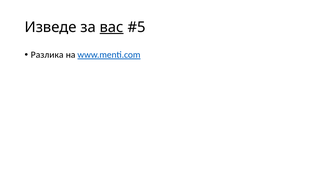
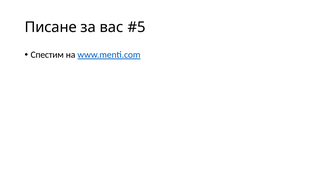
Изведе: Изведе -> Писане
вас underline: present -> none
Разлика: Разлика -> Спестим
